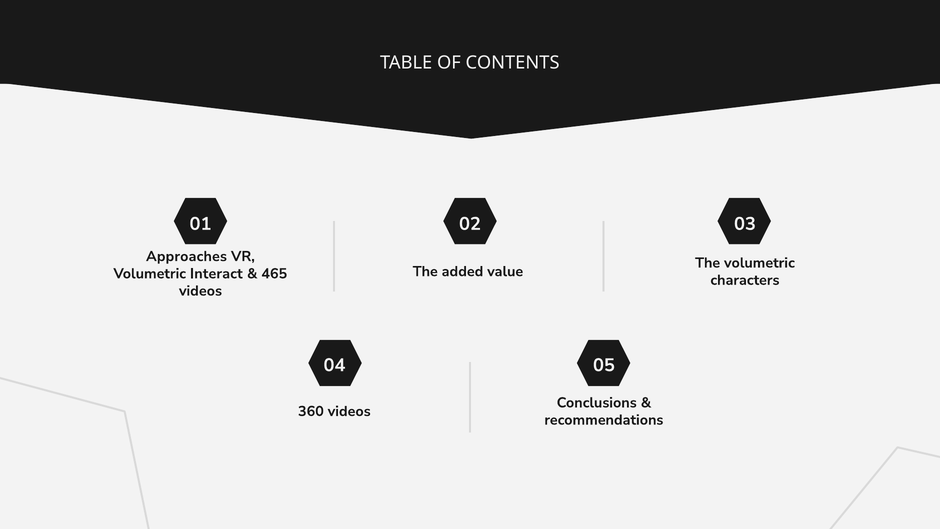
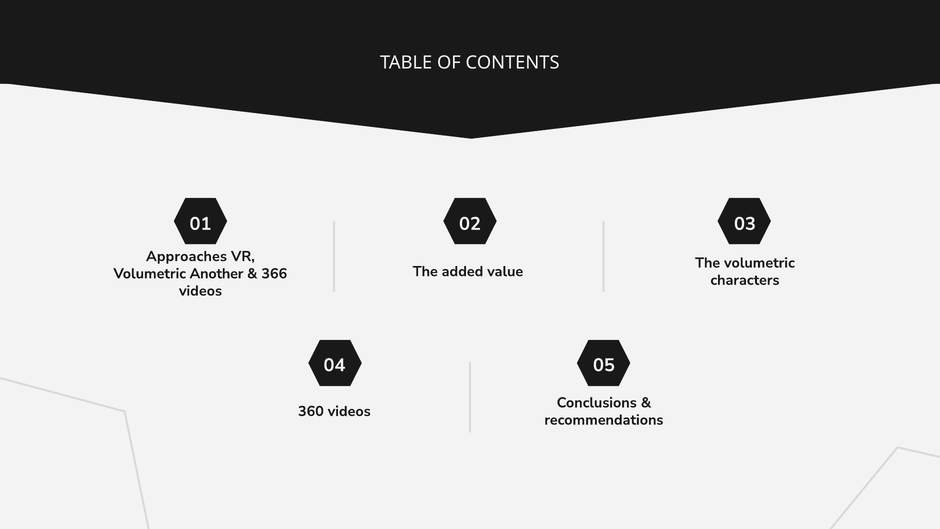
Interact: Interact -> Another
465: 465 -> 366
